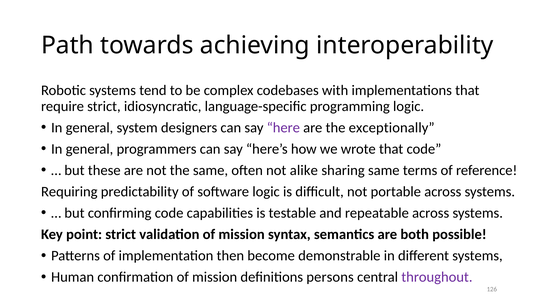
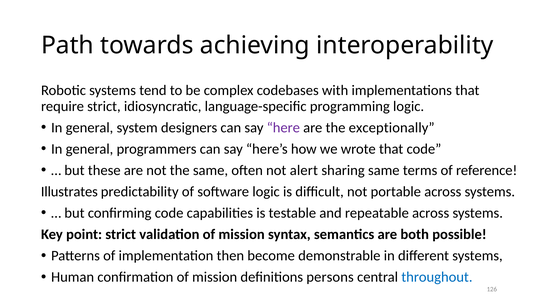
alike: alike -> alert
Requiring: Requiring -> Illustrates
throughout colour: purple -> blue
